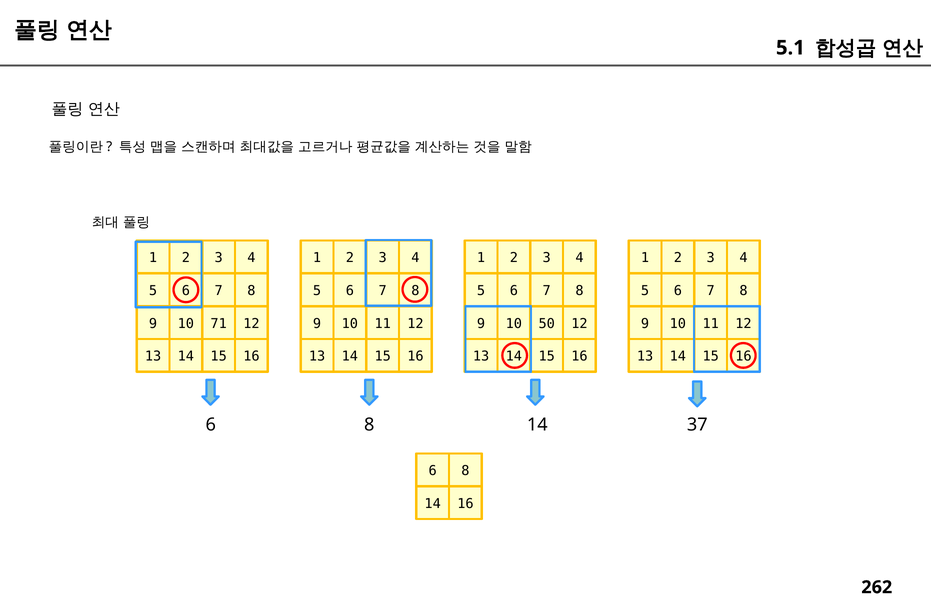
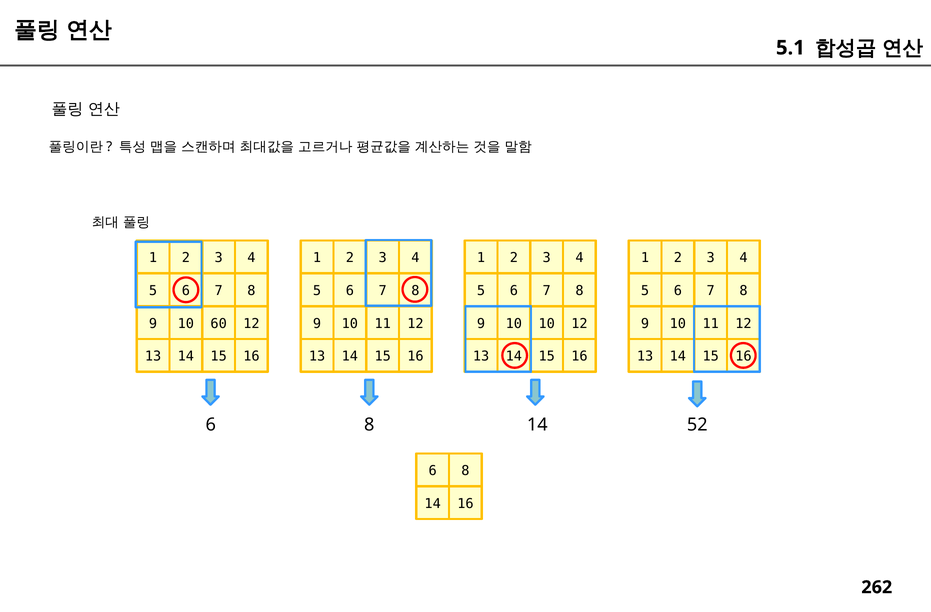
71: 71 -> 60
10 50: 50 -> 10
37: 37 -> 52
